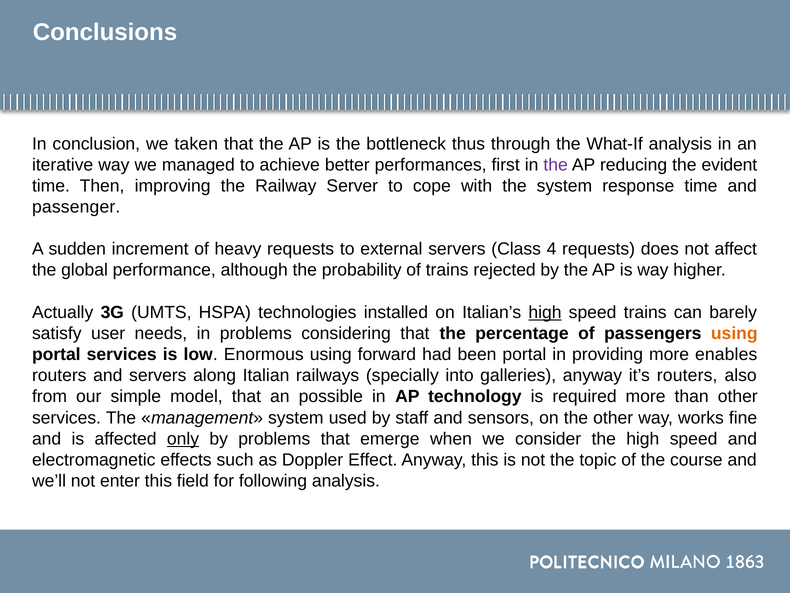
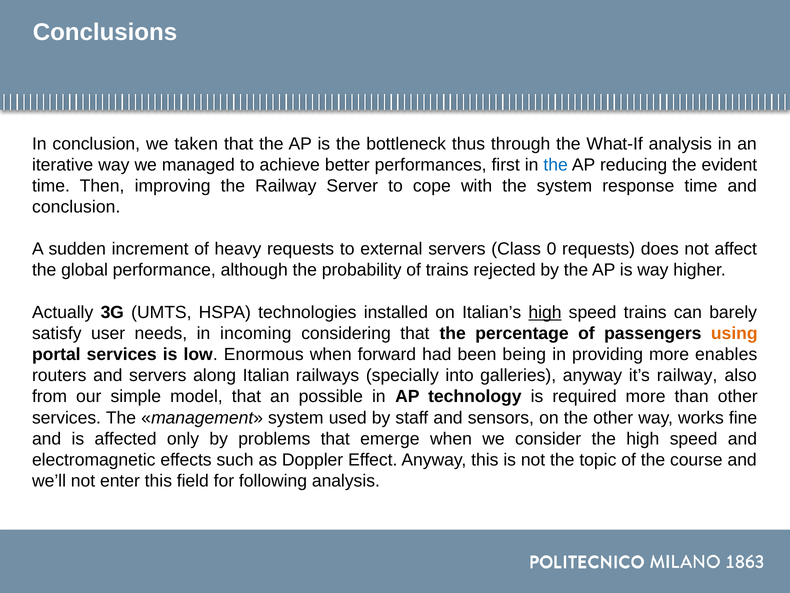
the at (556, 165) colour: purple -> blue
passenger at (76, 207): passenger -> conclusion
4: 4 -> 0
in problems: problems -> incoming
Enormous using: using -> when
been portal: portal -> being
it’s routers: routers -> railway
only underline: present -> none
